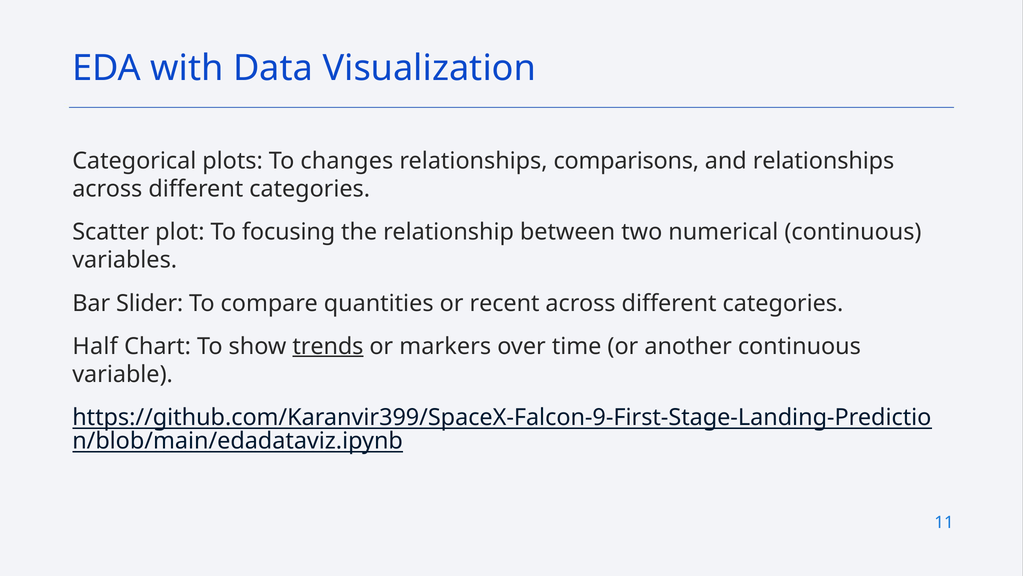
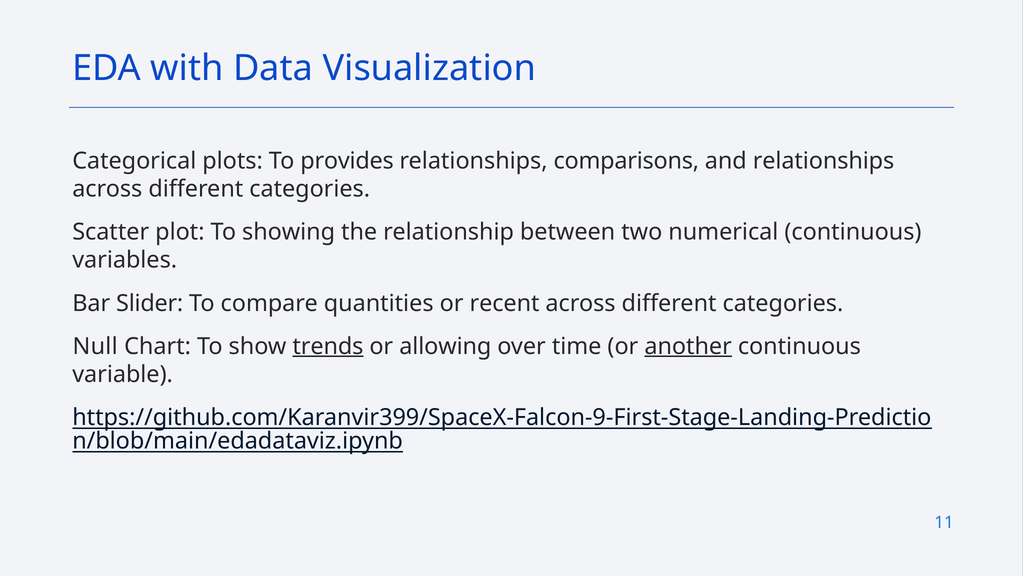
changes: changes -> provides
focusing: focusing -> showing
Half: Half -> Null
markers: markers -> allowing
another underline: none -> present
